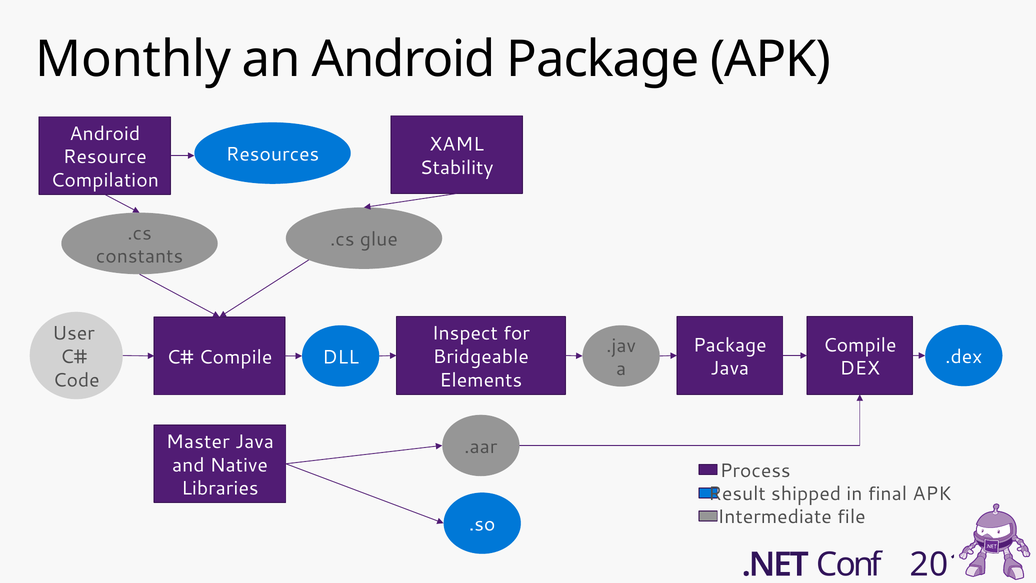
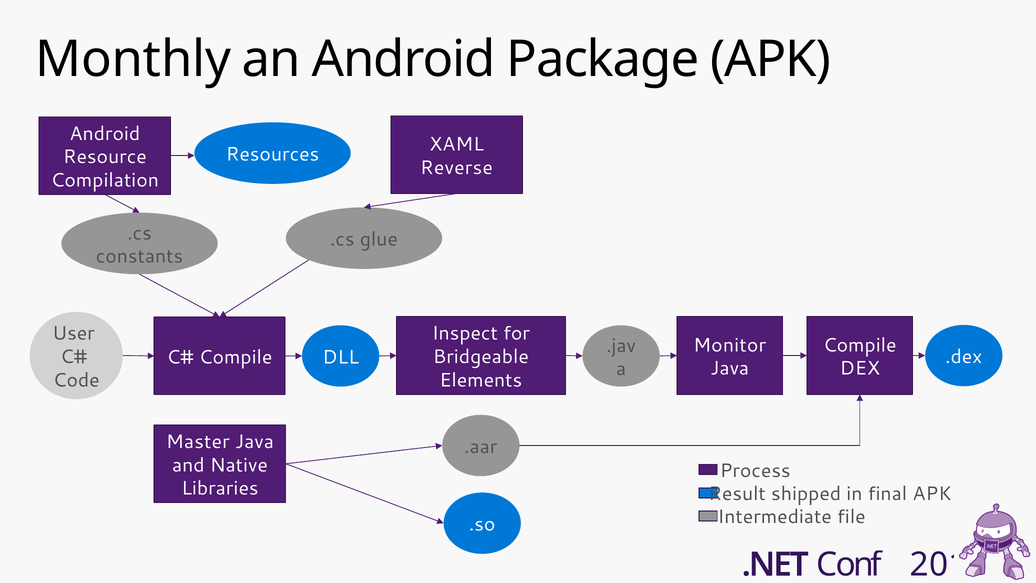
Stability: Stability -> Reverse
Package at (730, 345): Package -> Monitor
